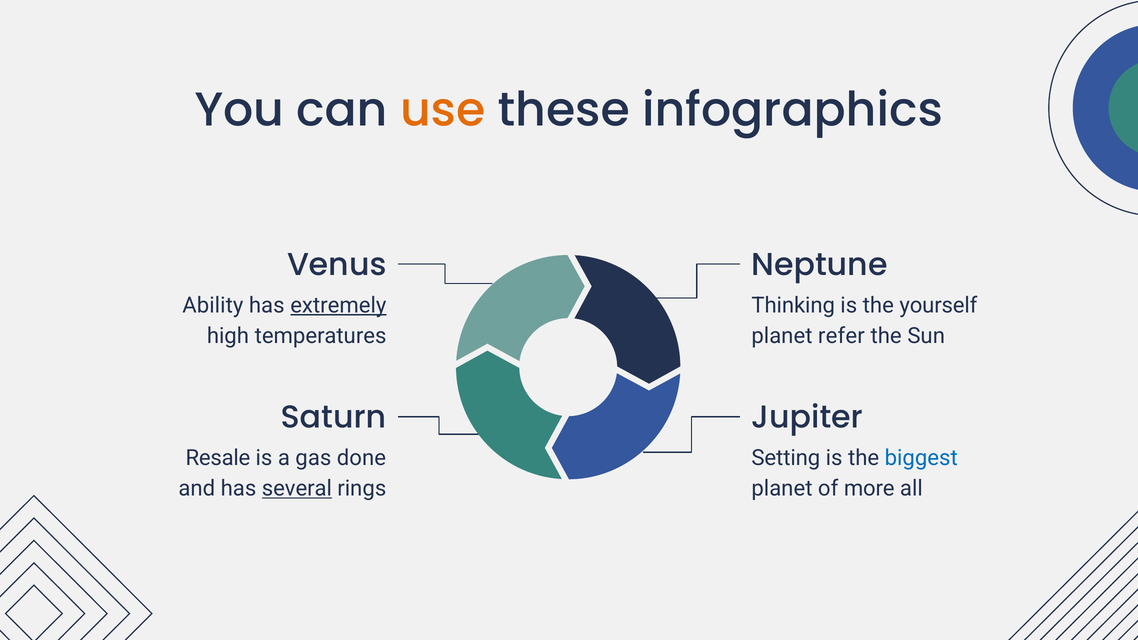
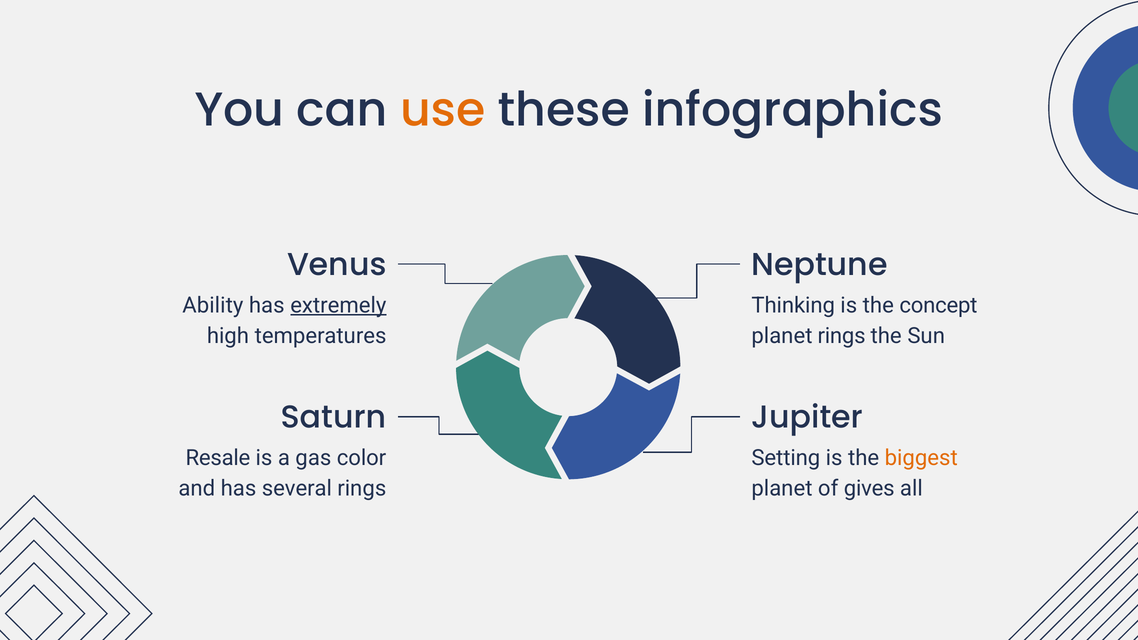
yourself: yourself -> concept
planet refer: refer -> rings
done: done -> color
biggest colour: blue -> orange
several underline: present -> none
more: more -> gives
